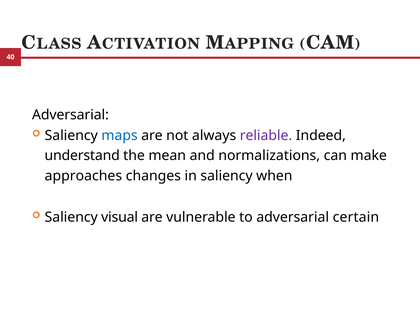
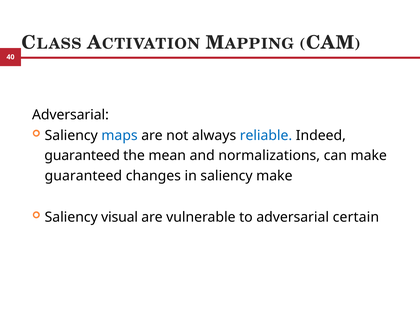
reliable colour: purple -> blue
understand at (82, 156): understand -> guaranteed
approaches at (83, 176): approaches -> guaranteed
saliency when: when -> make
